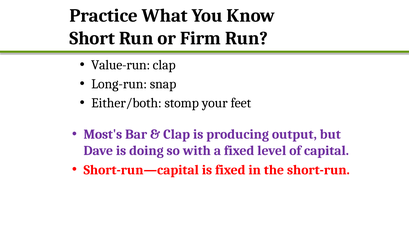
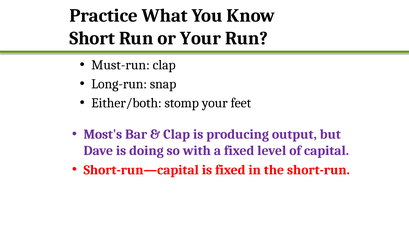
or Firm: Firm -> Your
Value-run: Value-run -> Must-run
